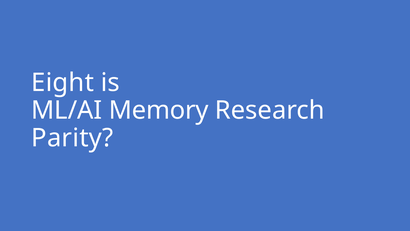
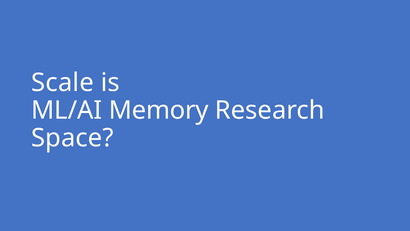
Eight: Eight -> Scale
Parity: Parity -> Space
